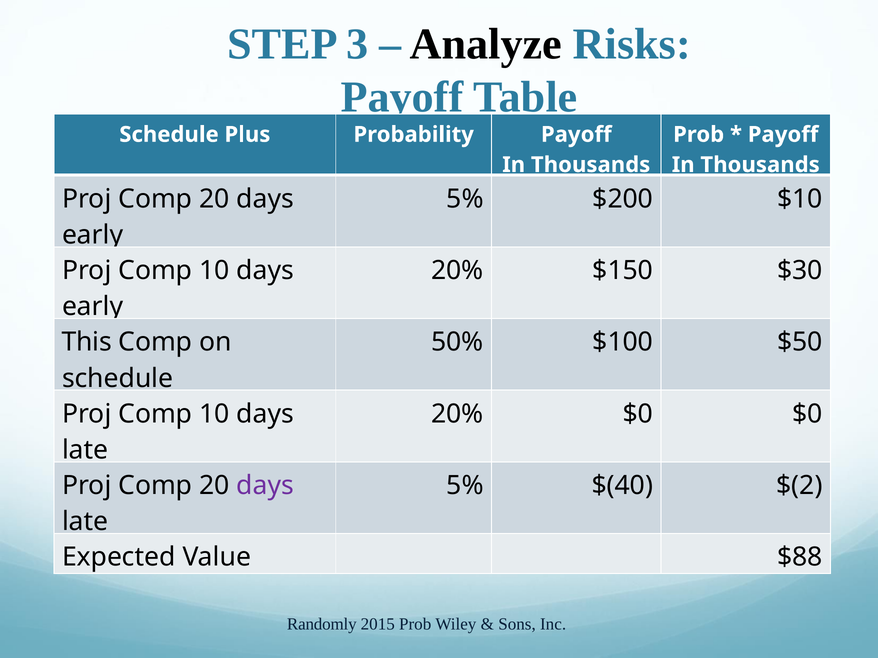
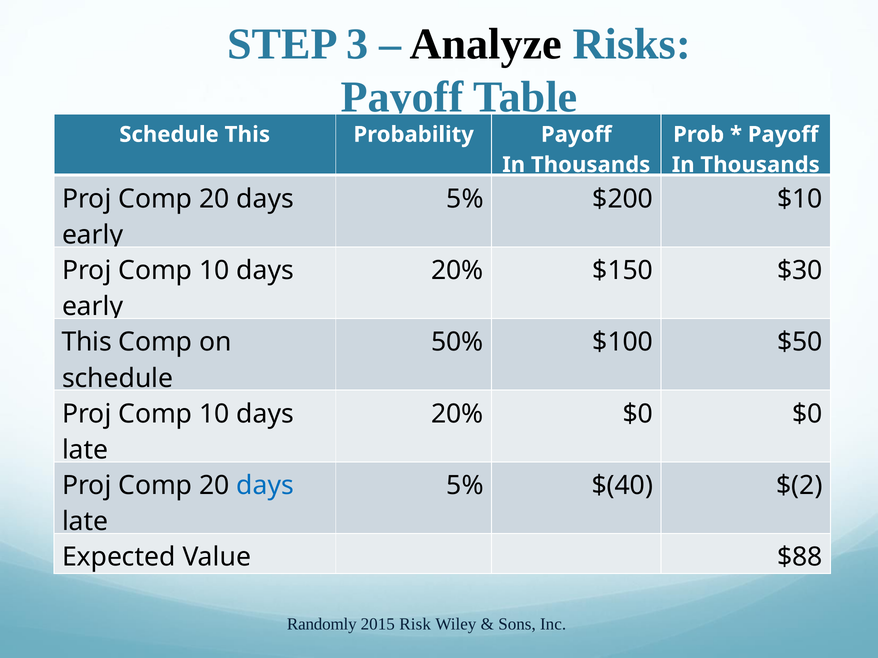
Schedule Plus: Plus -> This
days at (265, 486) colour: purple -> blue
2015 Prob: Prob -> Risk
